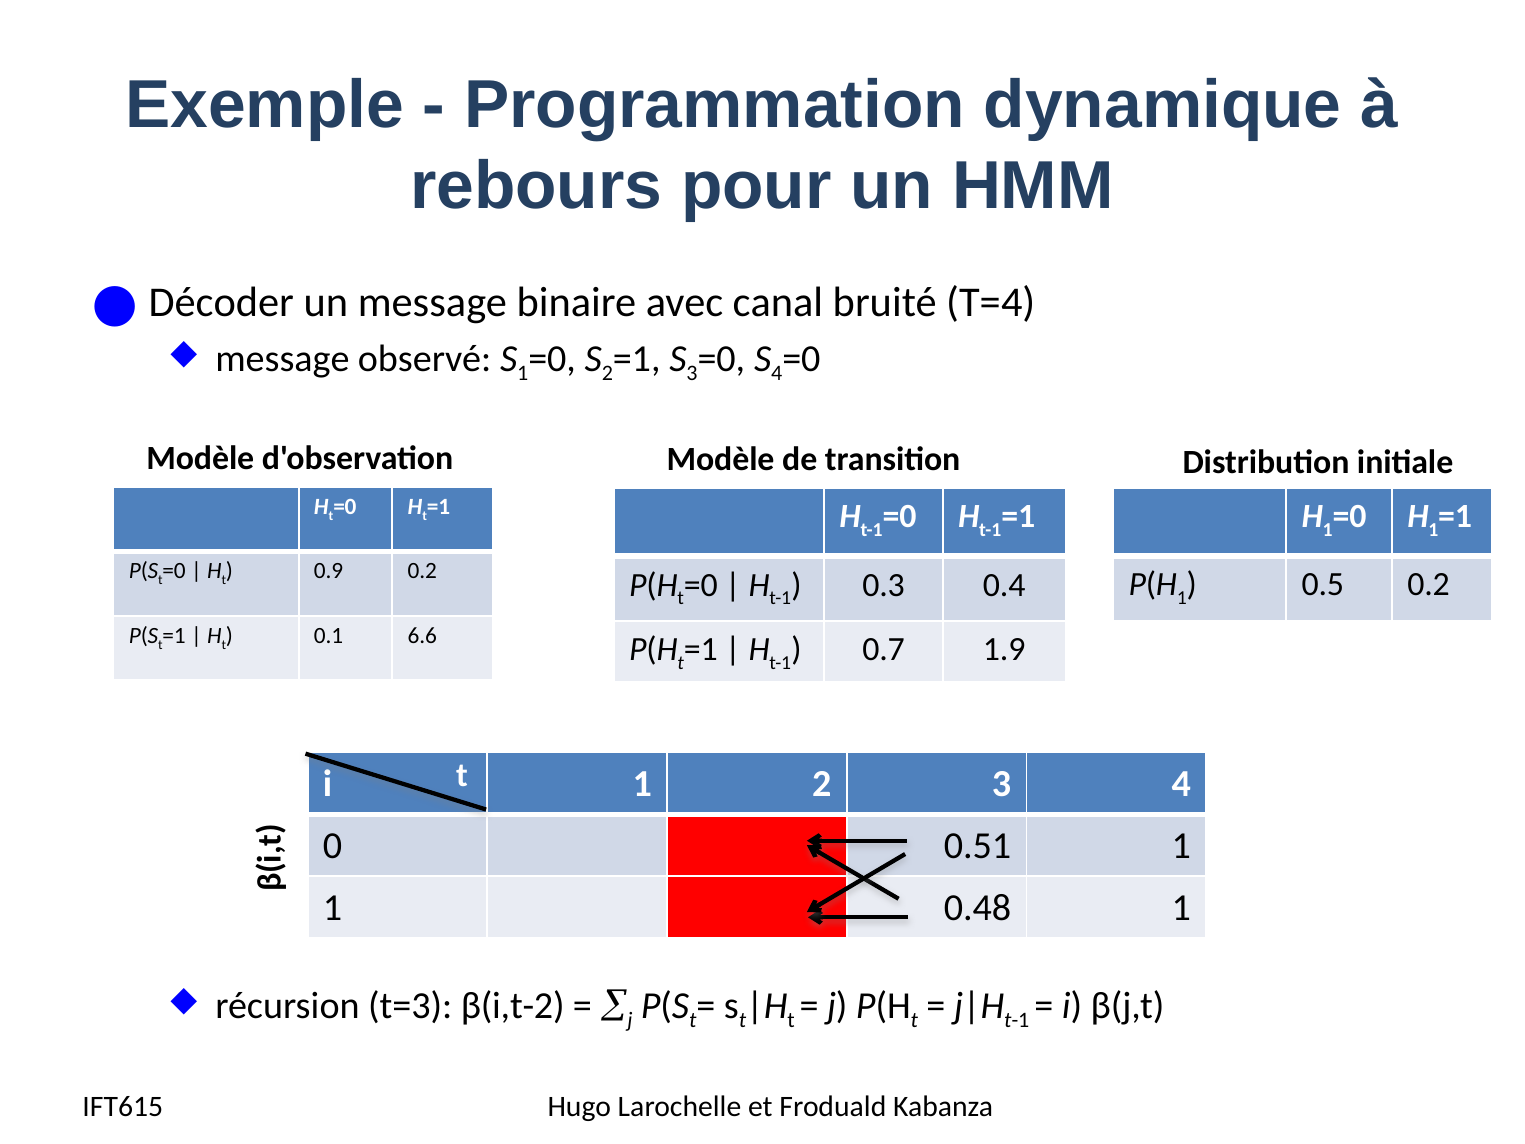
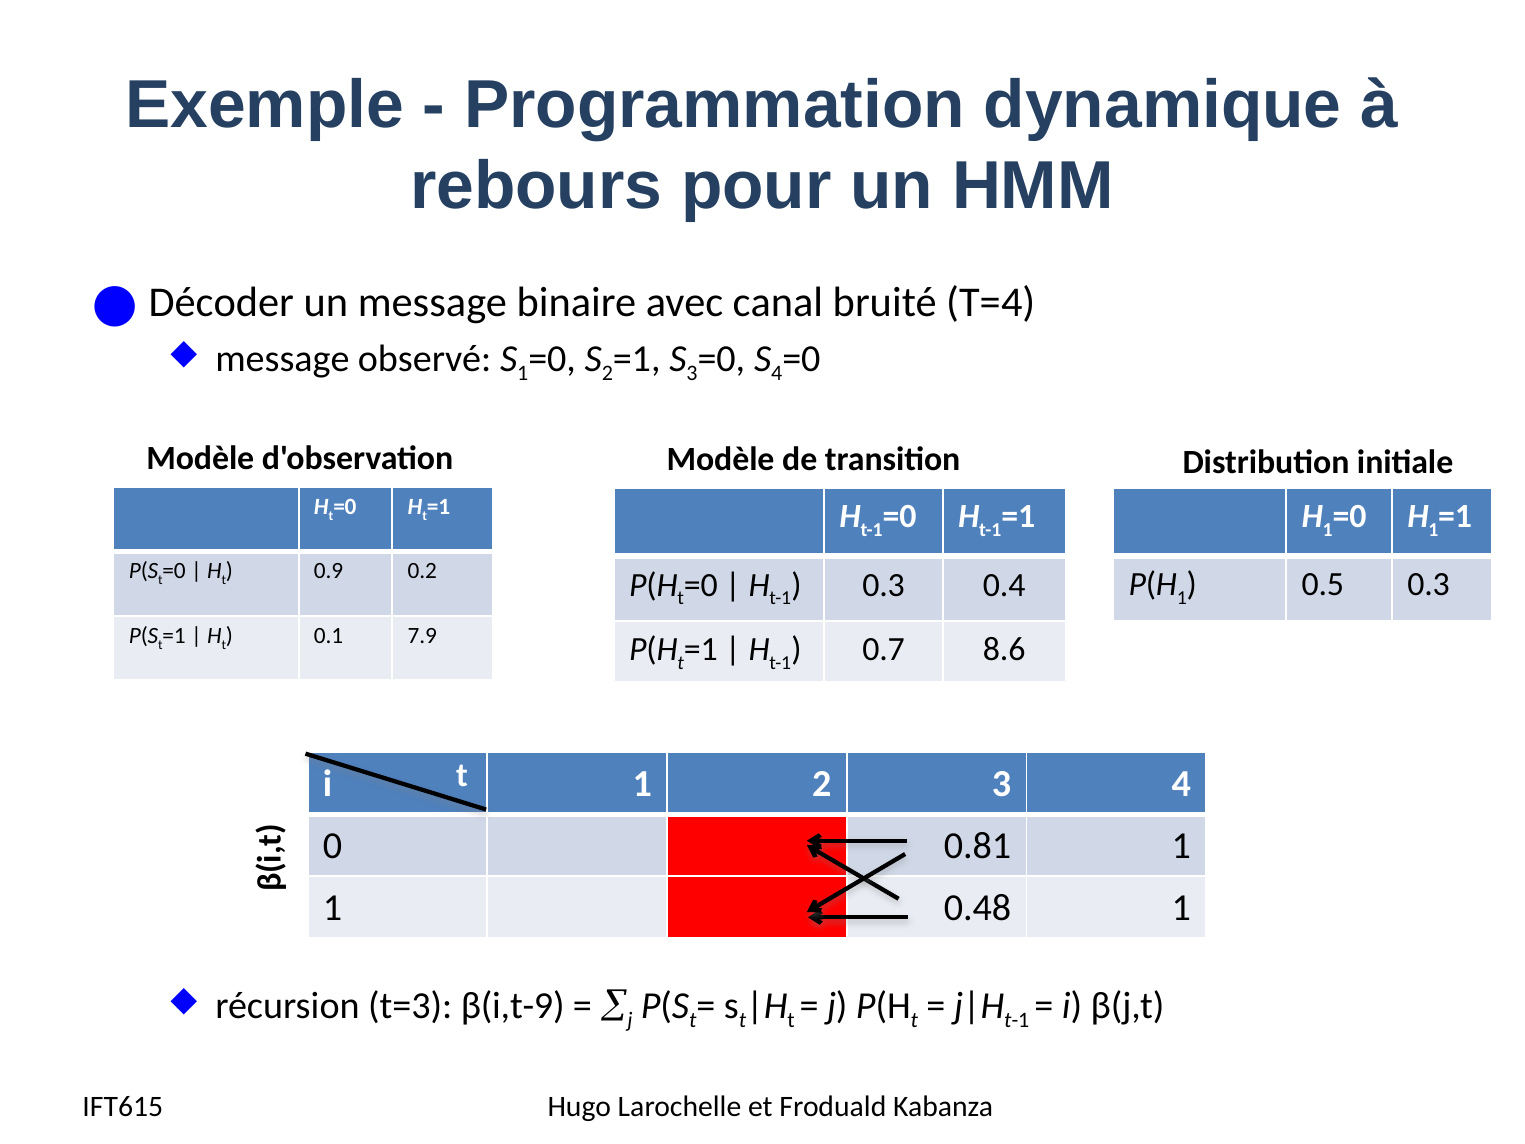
0.5 0.2: 0.2 -> 0.3
6.6: 6.6 -> 7.9
1.9: 1.9 -> 8.6
0.51: 0.51 -> 0.81
β(i,t-2: β(i,t-2 -> β(i,t-9
